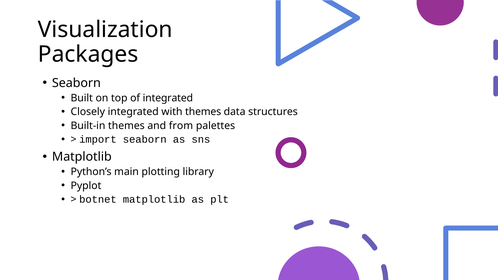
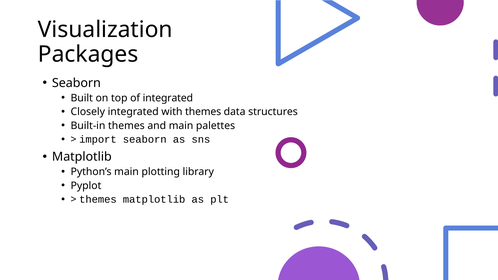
and from: from -> main
botnet at (98, 199): botnet -> themes
